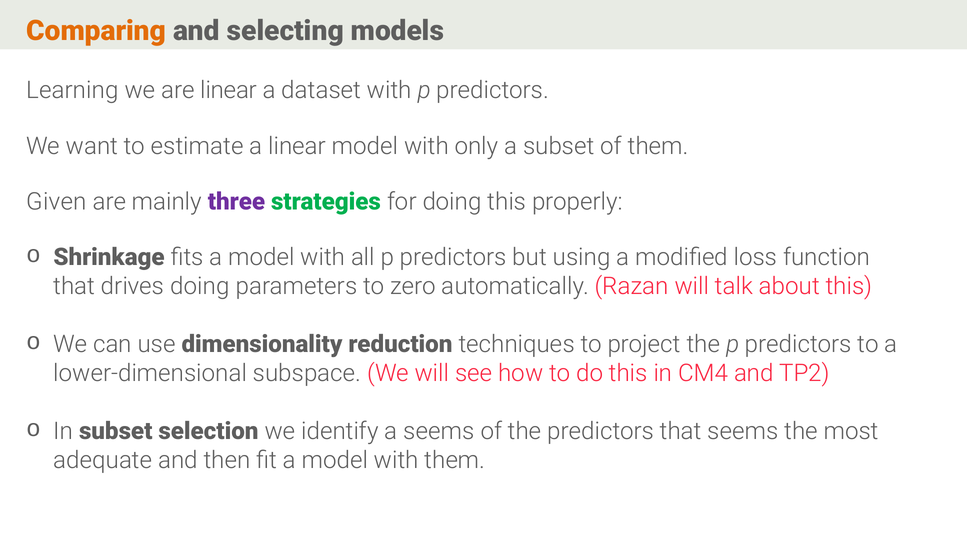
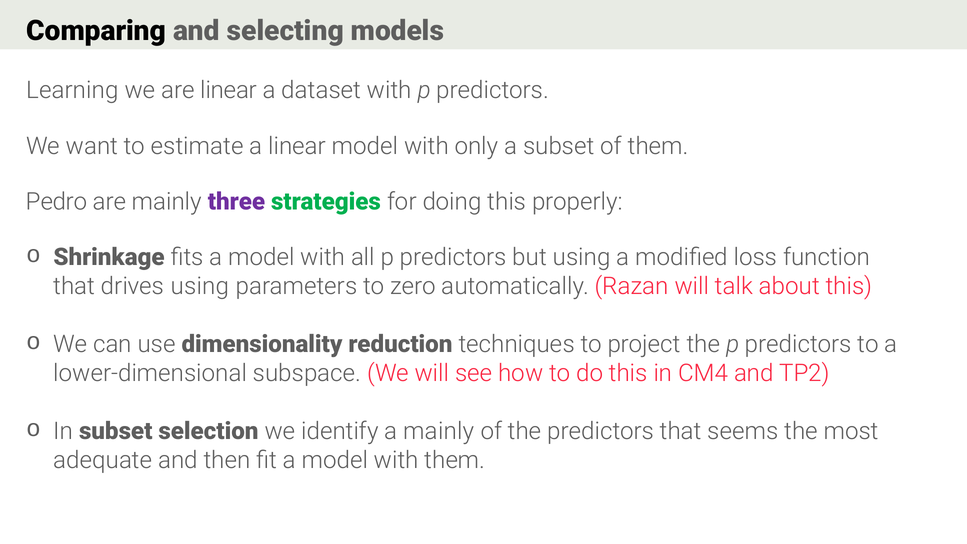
Comparing colour: orange -> black
Given: Given -> Pedro
drives doing: doing -> using
a seems: seems -> mainly
